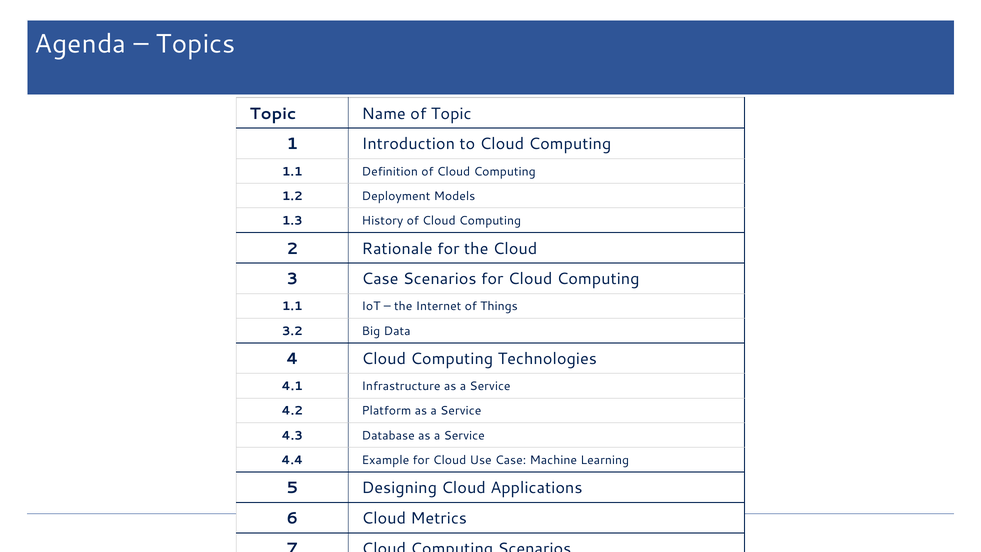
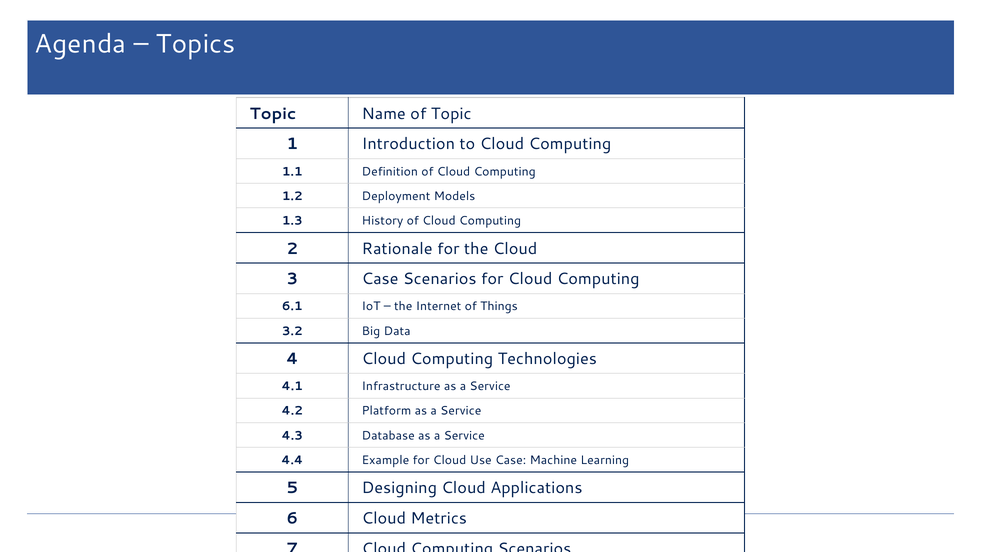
1.1 at (292, 306): 1.1 -> 6.1
